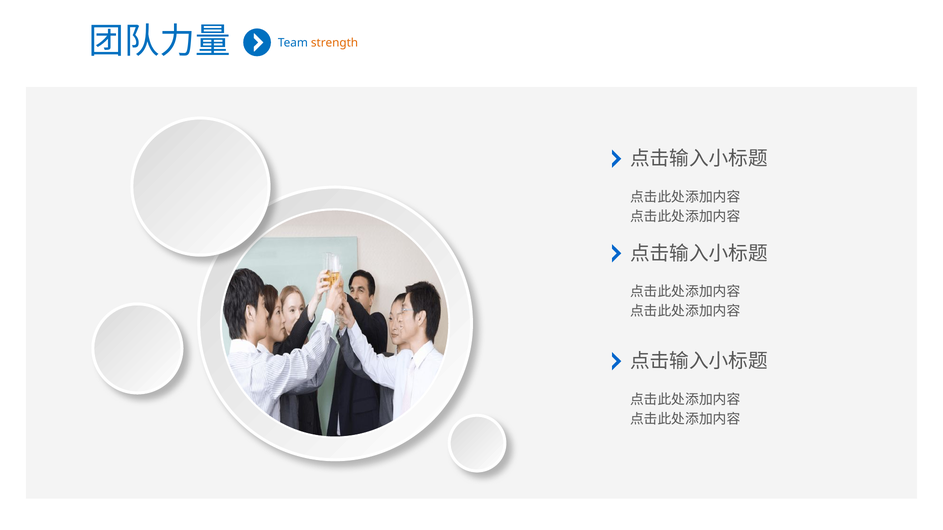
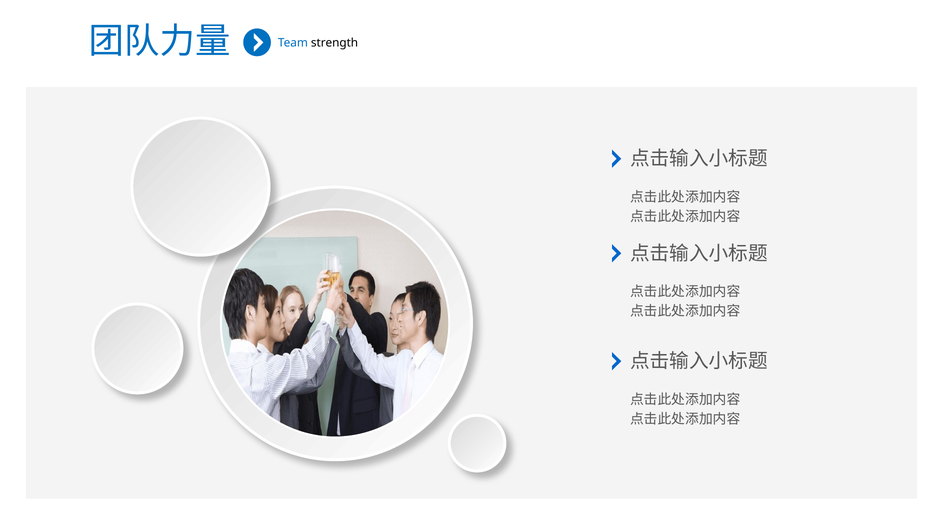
strength colour: orange -> black
